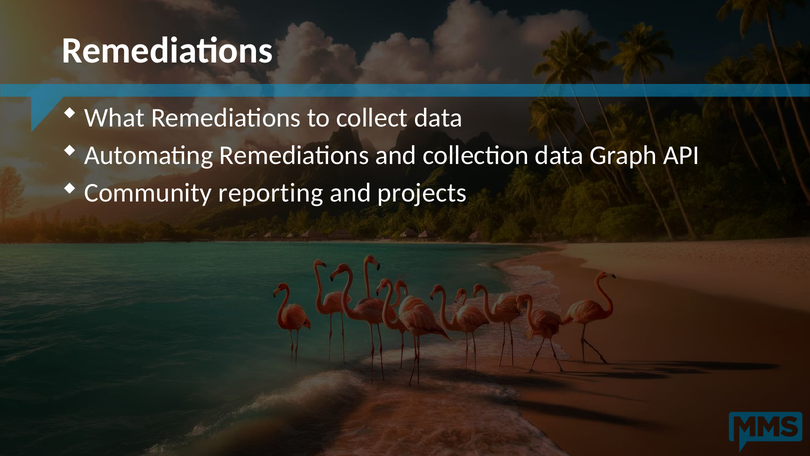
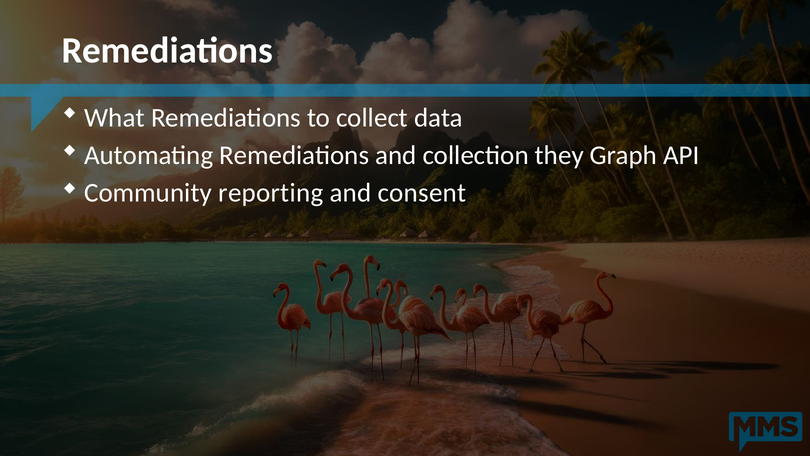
collection data: data -> they
projects: projects -> consent
